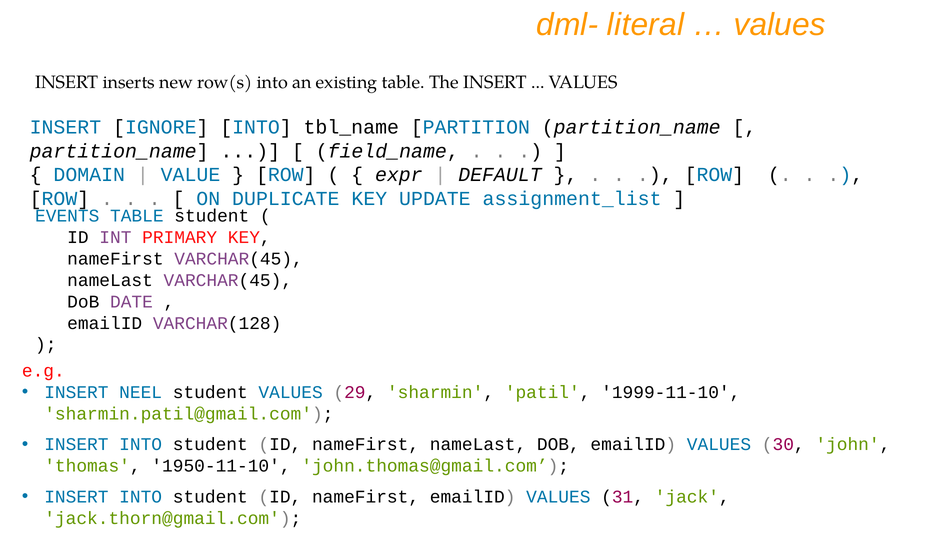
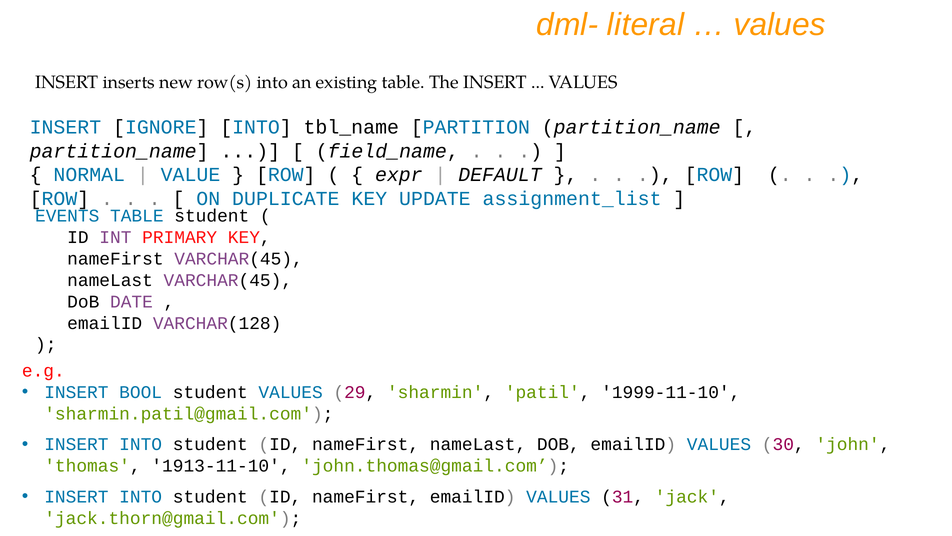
DOMAIN: DOMAIN -> NORMAL
NEEL: NEEL -> BOOL
1950-11-10: 1950-11-10 -> 1913-11-10
